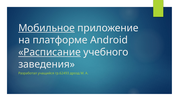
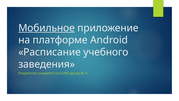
Расписание underline: present -> none
